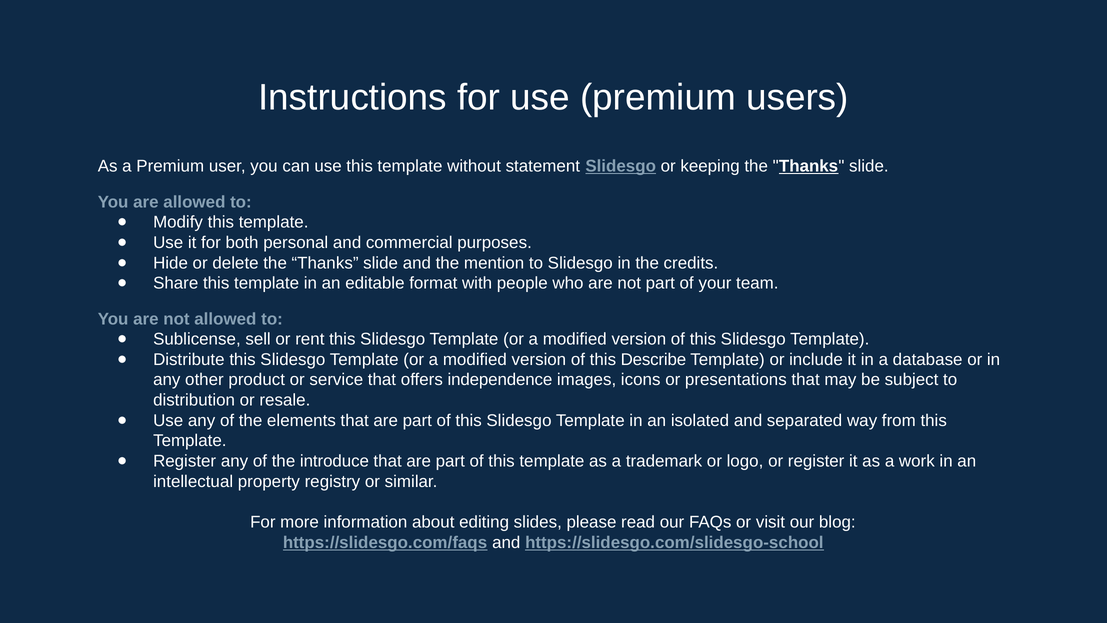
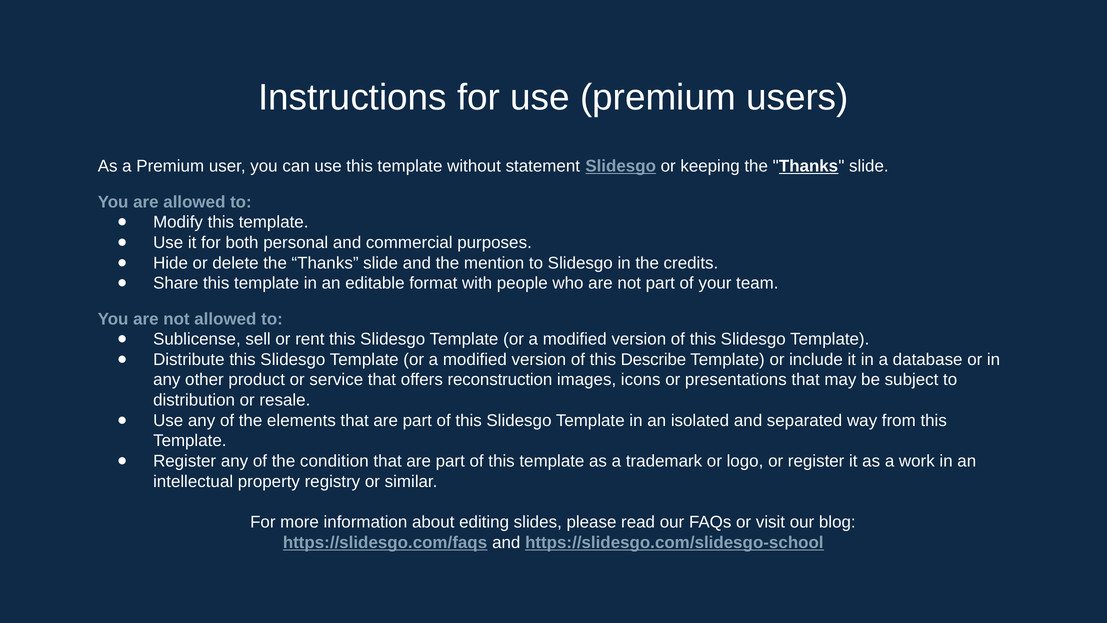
independence: independence -> reconstruction
introduce: introduce -> condition
